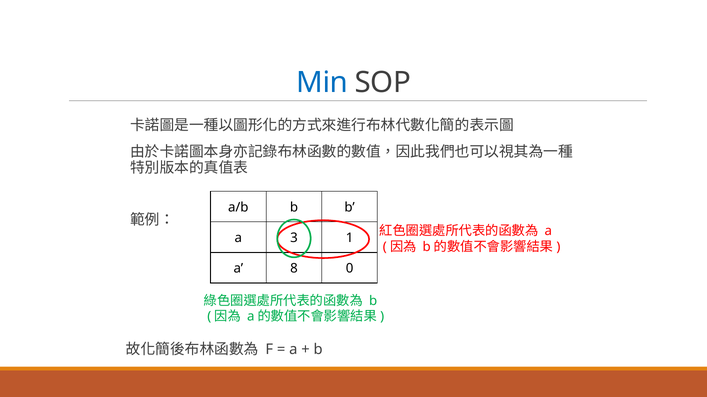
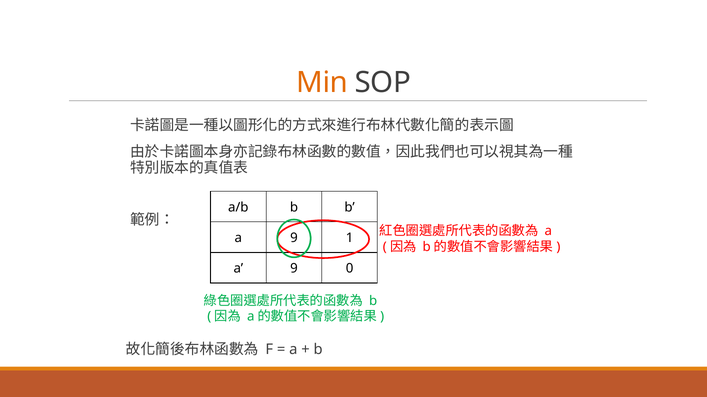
Min colour: blue -> orange
3 at (294, 238): 3 -> 9
8 at (294, 269): 8 -> 9
